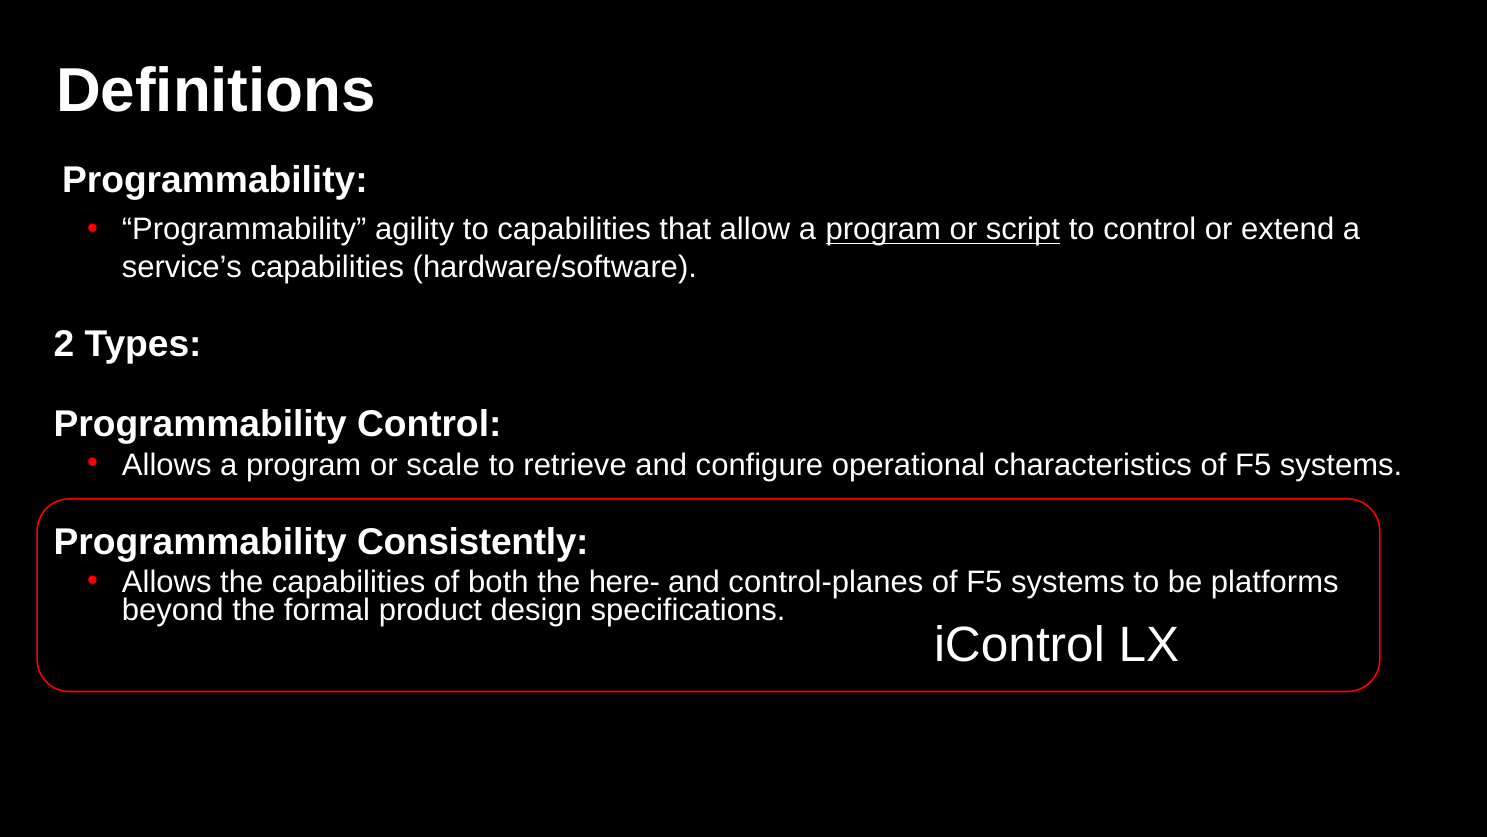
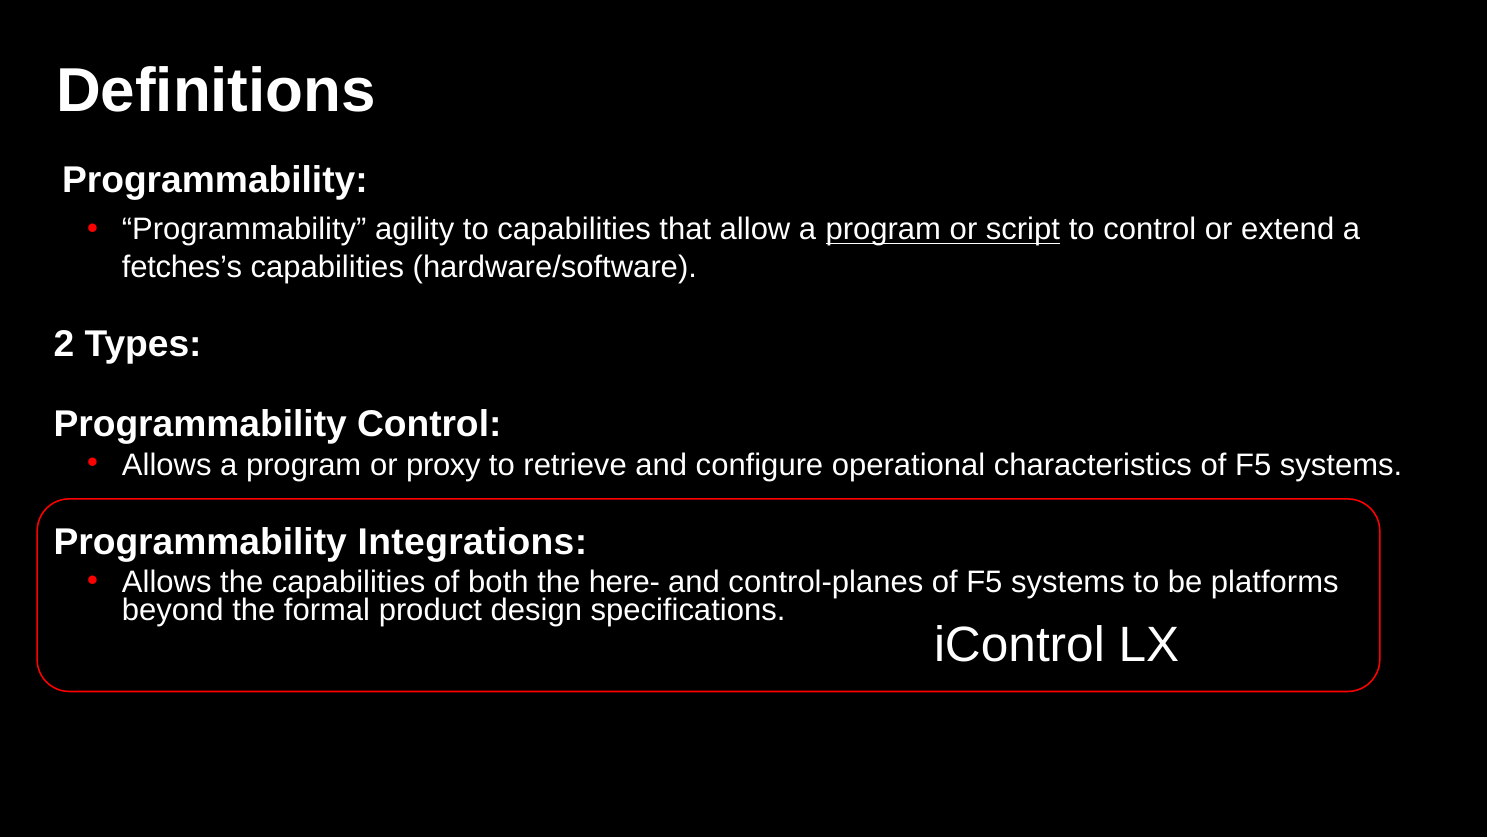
service’s: service’s -> fetches’s
scale: scale -> proxy
Consistently: Consistently -> Integrations
